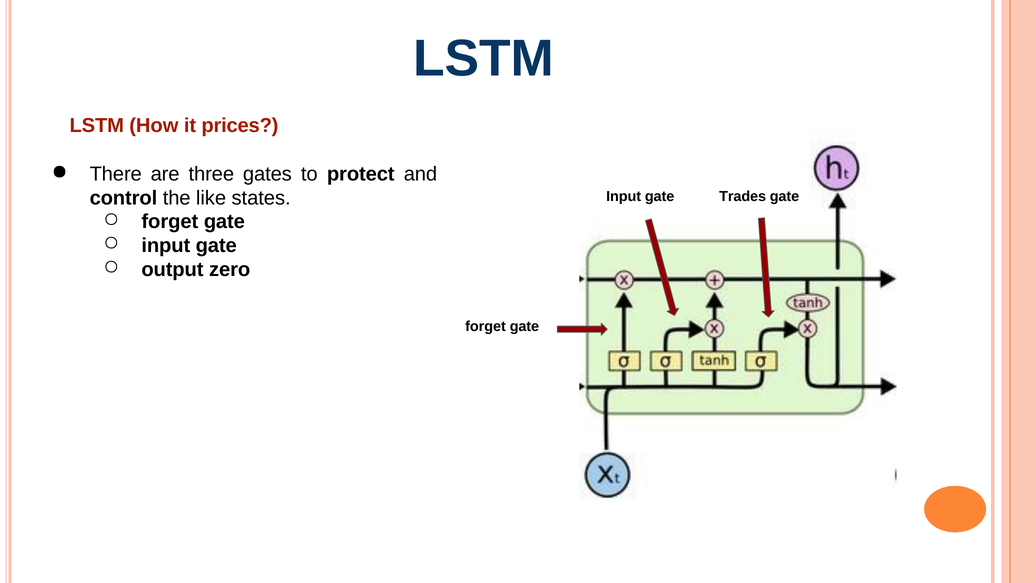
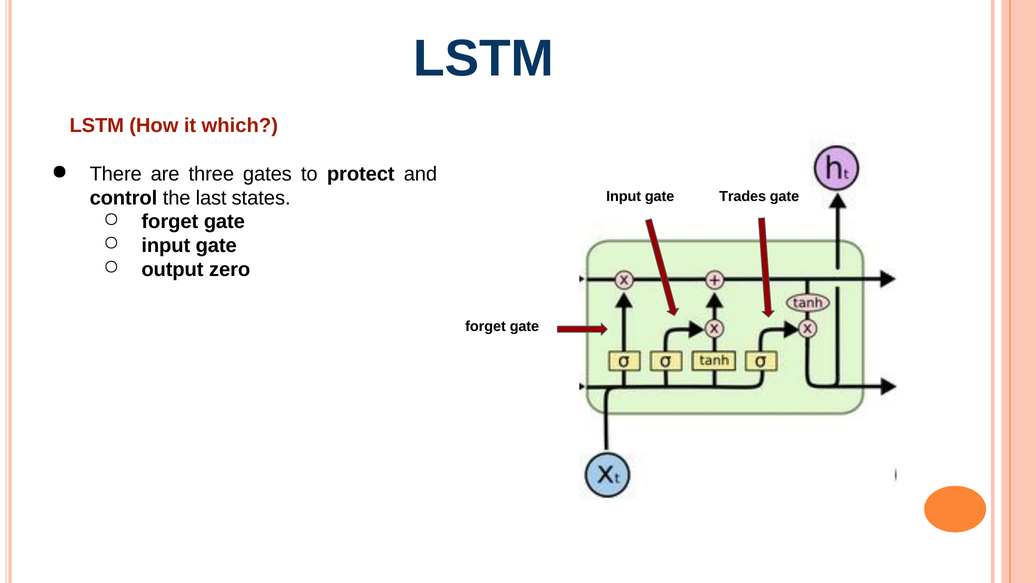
prices: prices -> which
like: like -> last
